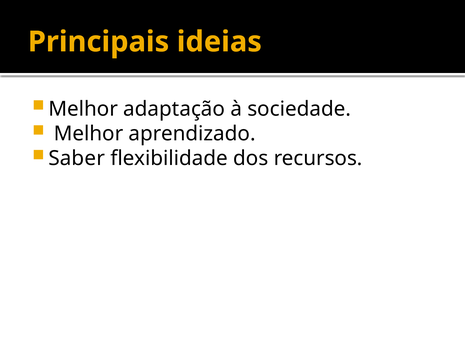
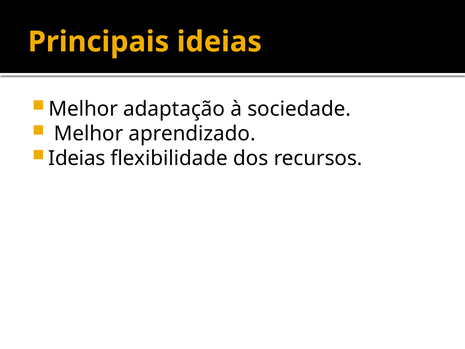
Saber at (77, 158): Saber -> Ideias
